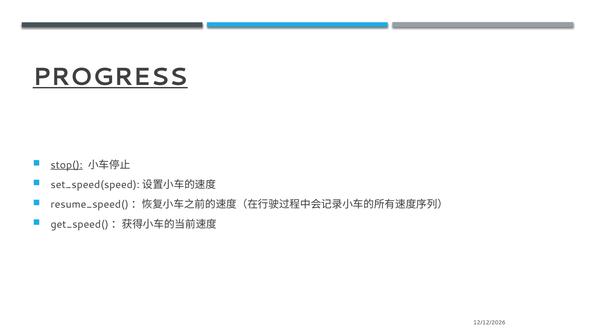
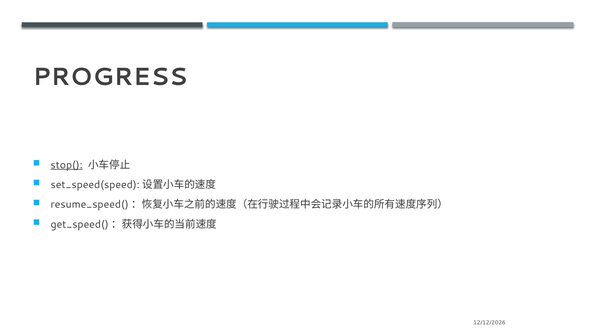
PROGRESS underline: present -> none
